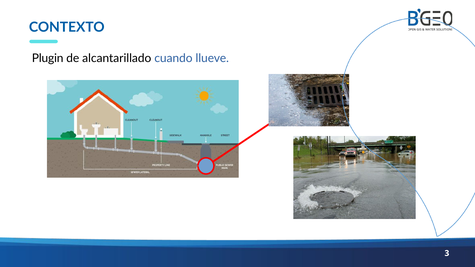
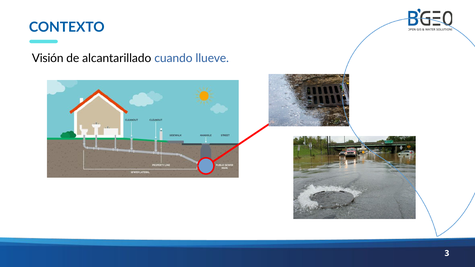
Plugin: Plugin -> Visión
